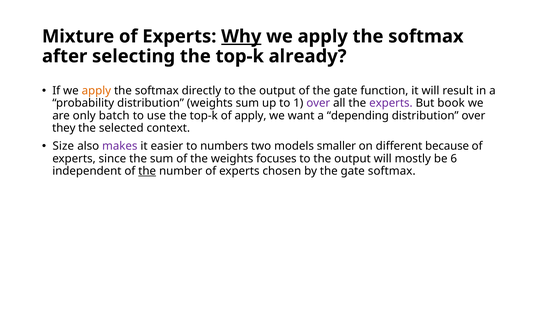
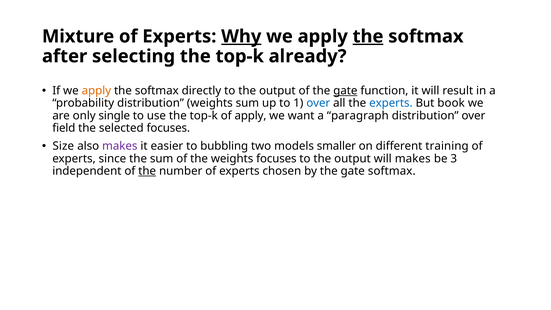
the at (368, 36) underline: none -> present
gate at (345, 91) underline: none -> present
over at (318, 103) colour: purple -> blue
experts at (391, 103) colour: purple -> blue
batch: batch -> single
depending: depending -> paragraph
they: they -> field
selected context: context -> focuses
numbers: numbers -> bubbling
because: because -> training
will mostly: mostly -> makes
6: 6 -> 3
